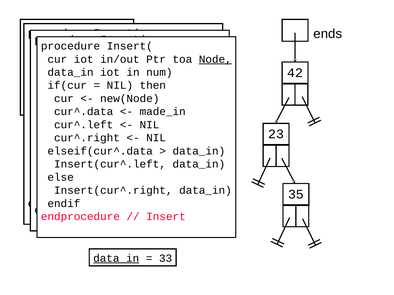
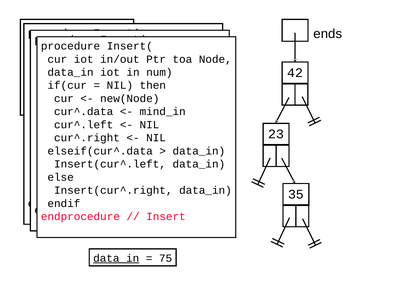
Node at (215, 59) underline: present -> none
made_in: made_in -> mind_in
33: 33 -> 75
